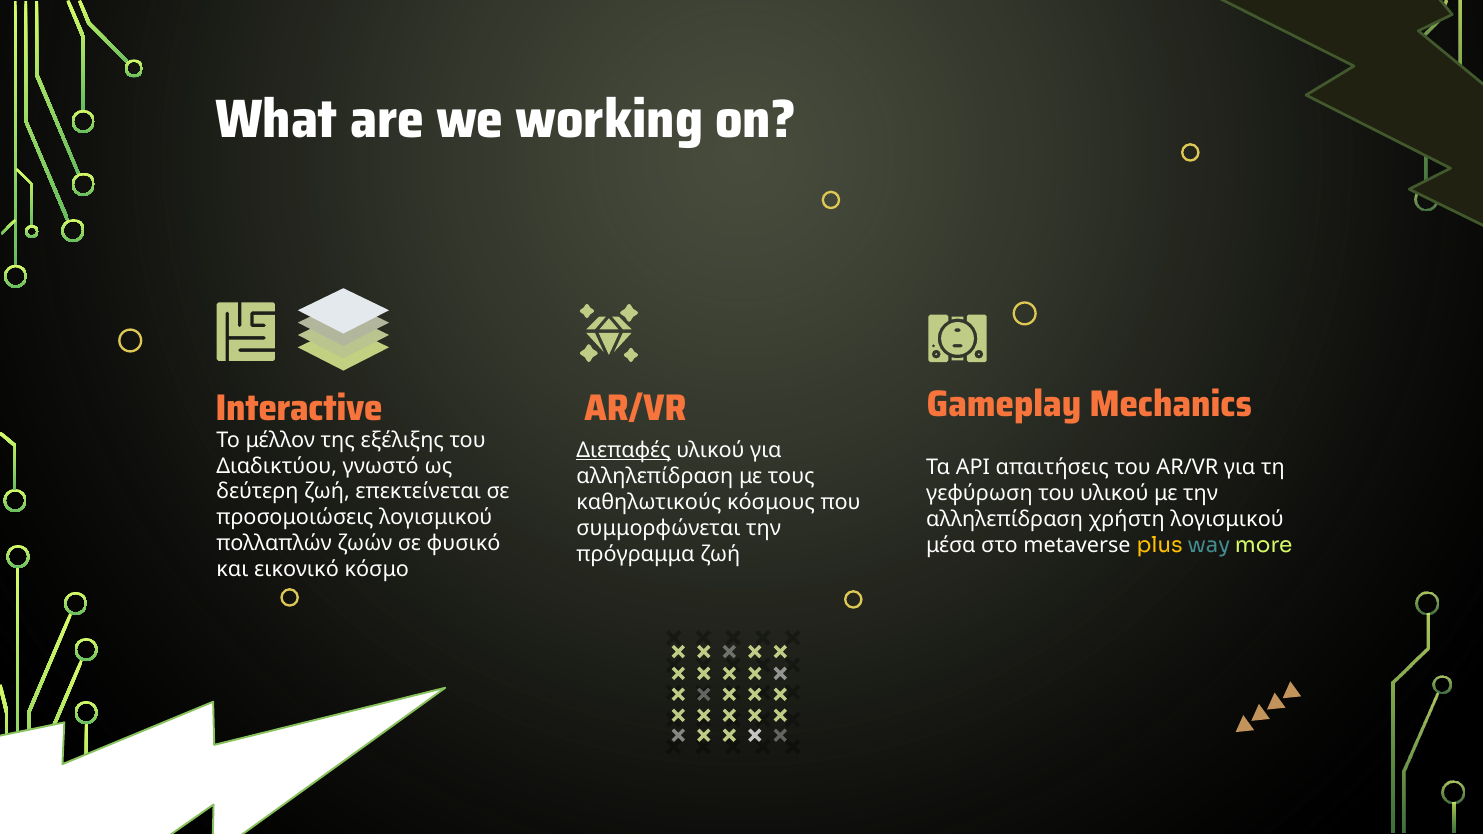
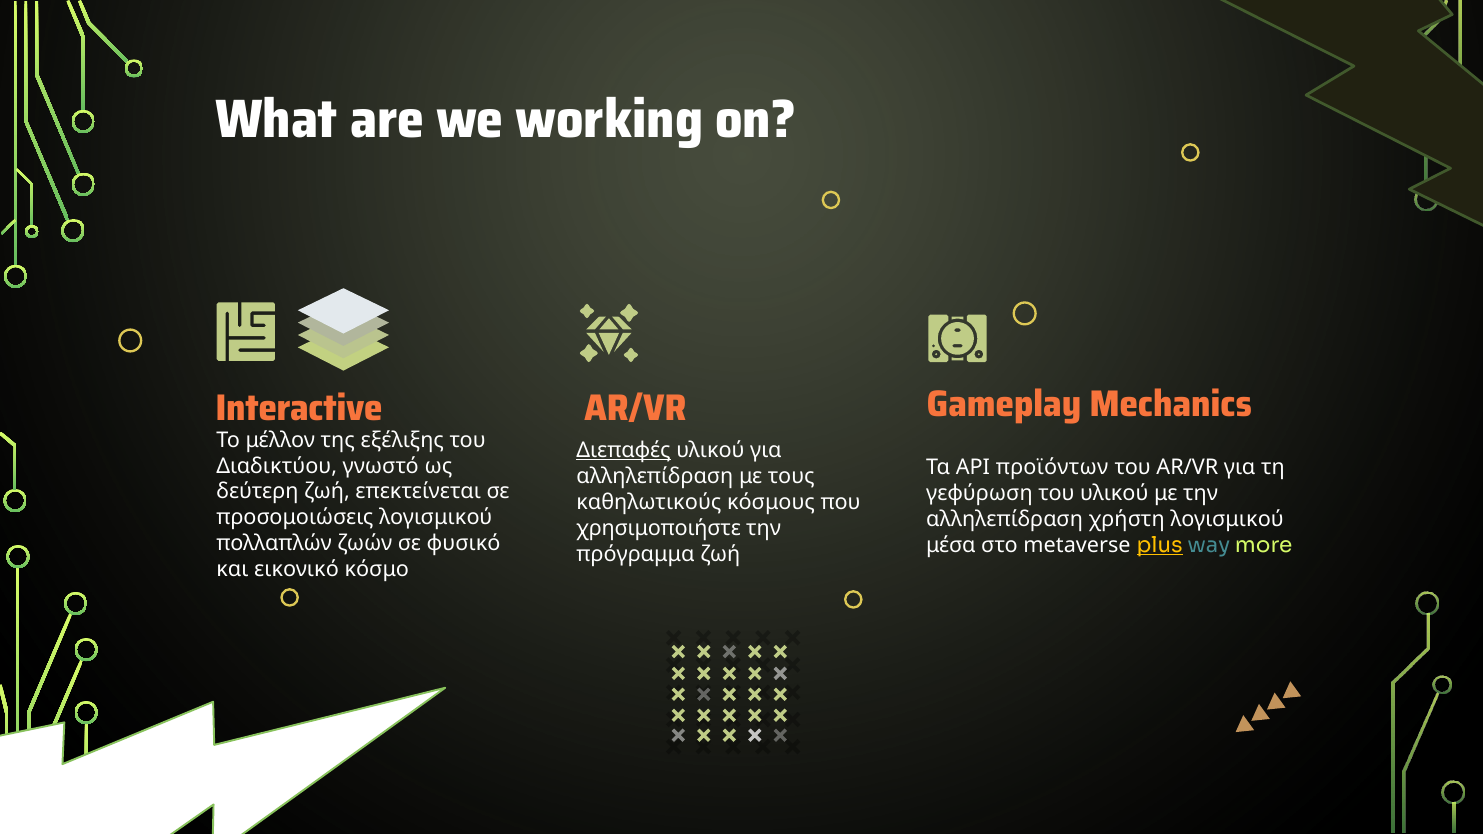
απαιτήσεις: απαιτήσεις -> προϊόντων
συμμορφώνεται: συμμορφώνεται -> χρησιμοποιήστε
plus underline: none -> present
